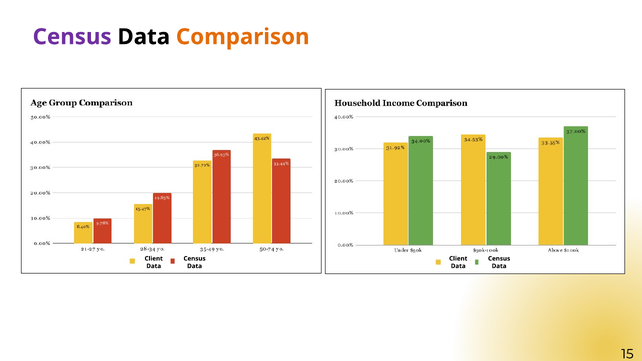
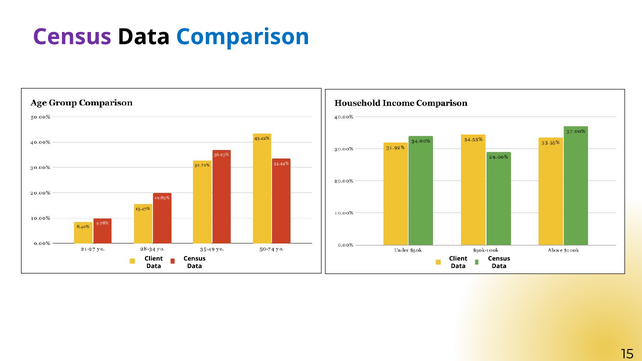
Comparison colour: orange -> blue
